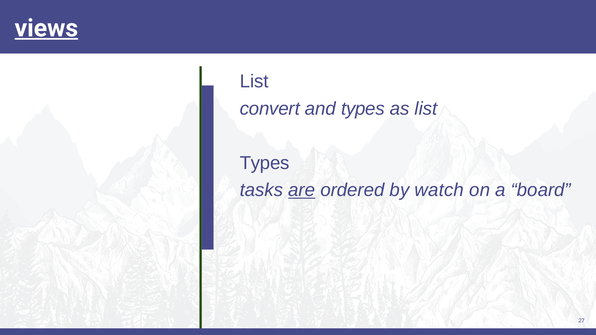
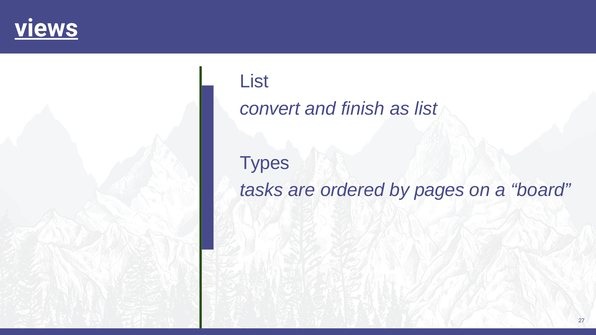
and types: types -> finish
are underline: present -> none
watch: watch -> pages
